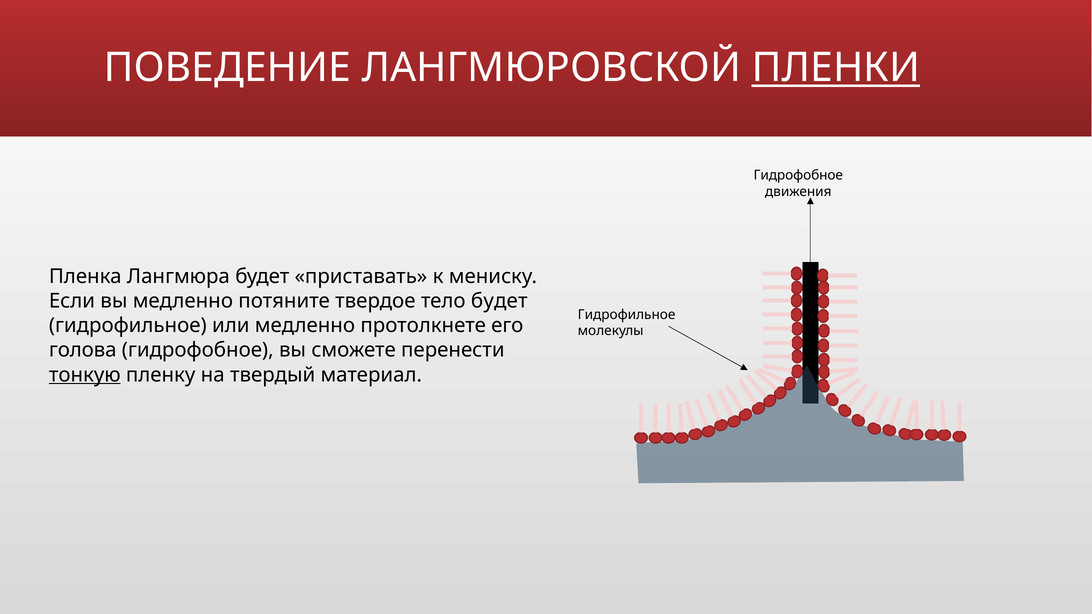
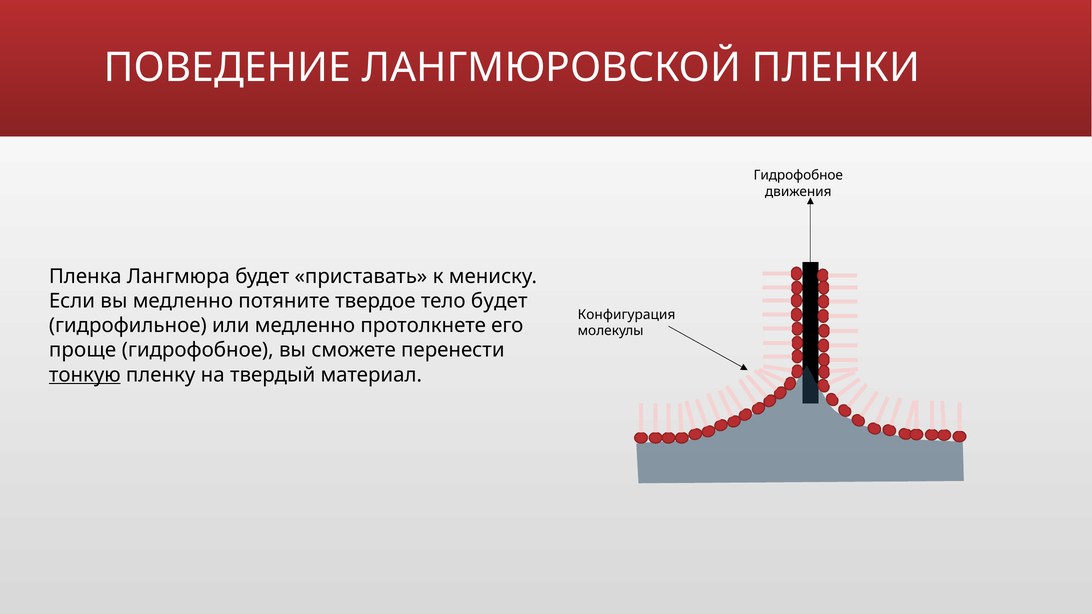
ПЛЕНКИ underline: present -> none
Гидрофильное at (627, 315): Гидрофильное -> Конфигурация
голова: голова -> проще
